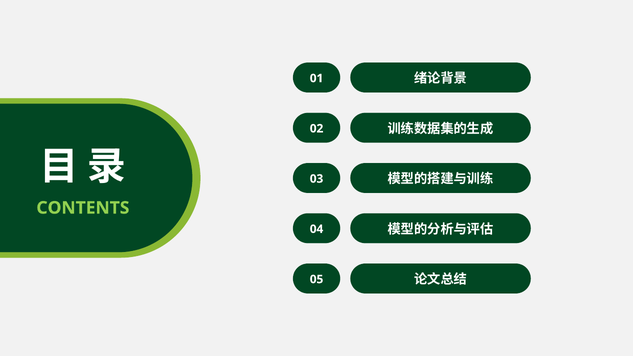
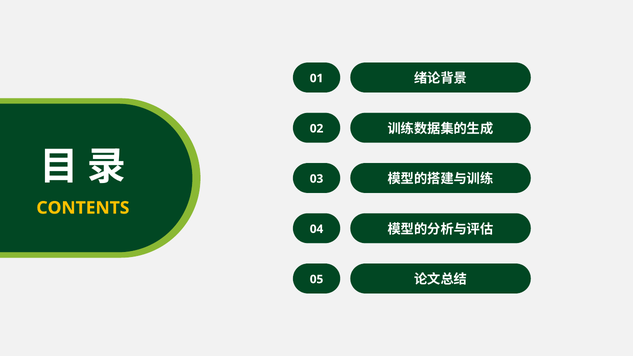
CONTENTS colour: light green -> yellow
